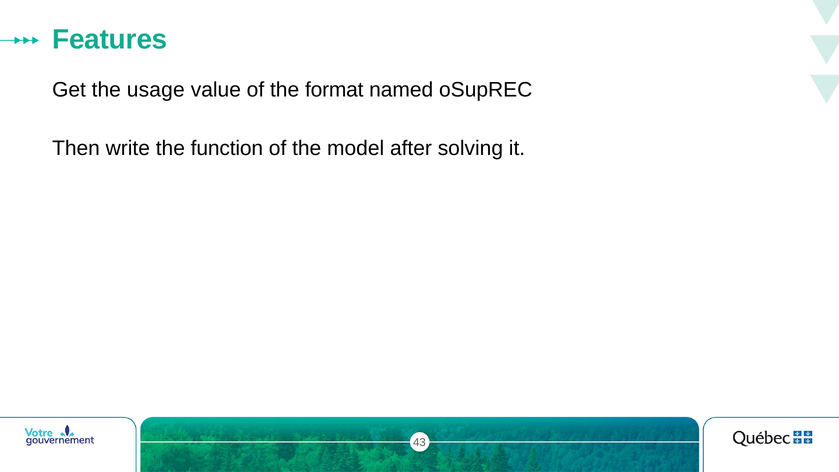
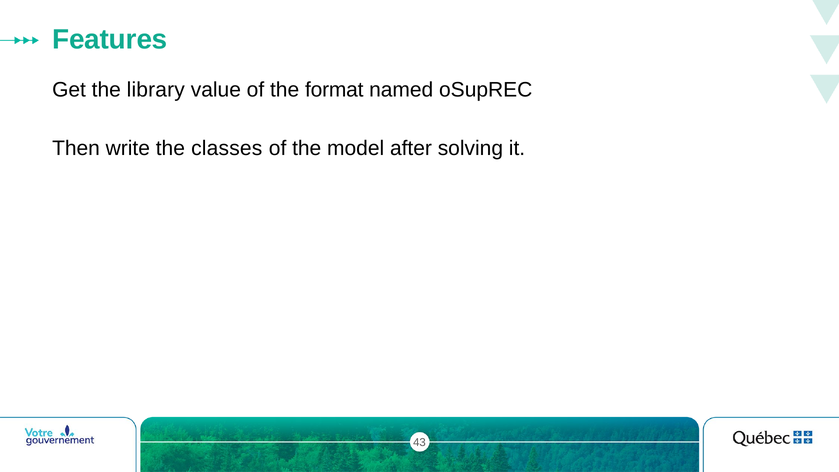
usage: usage -> library
function: function -> classes
